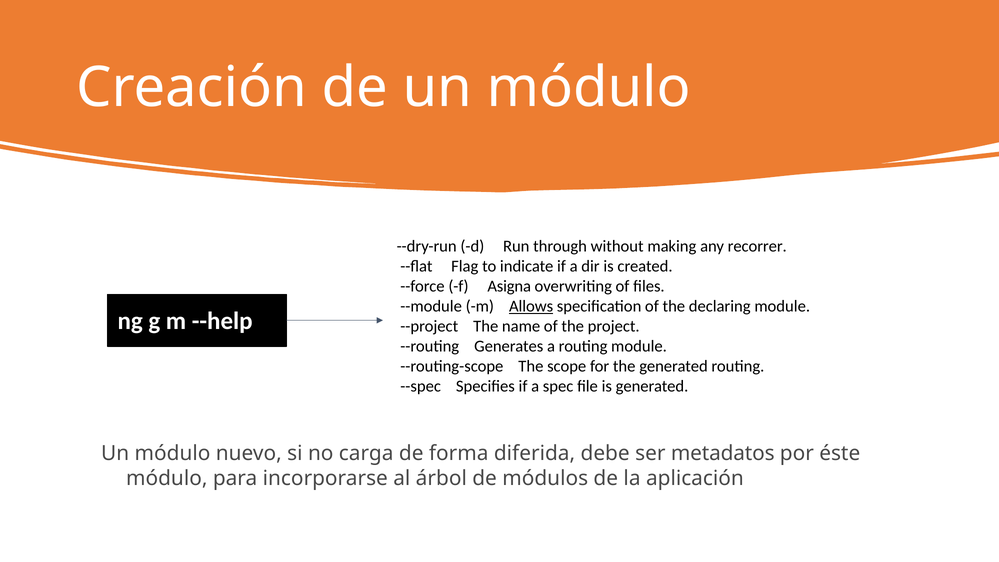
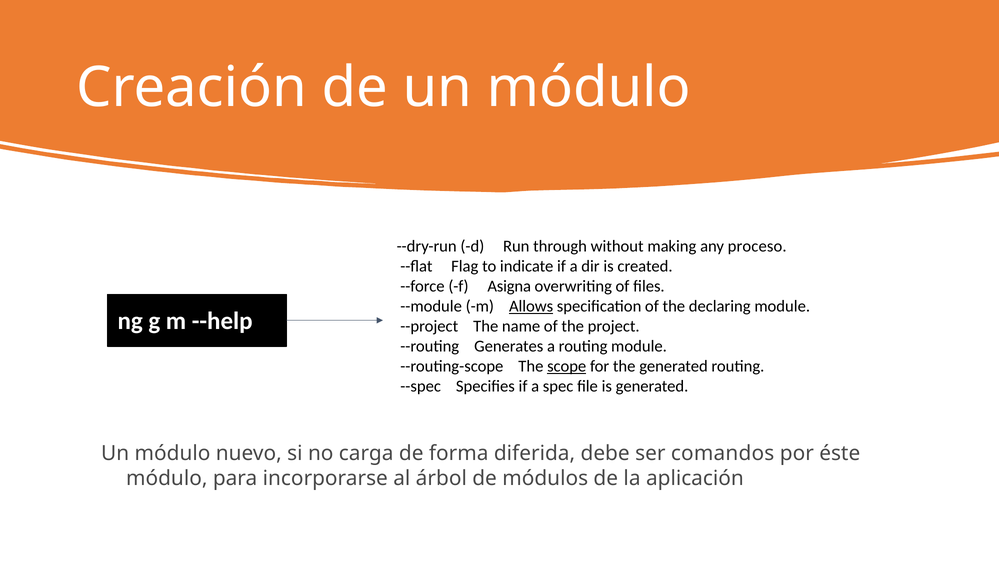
recorrer: recorrer -> proceso
scope underline: none -> present
metadatos: metadatos -> comandos
